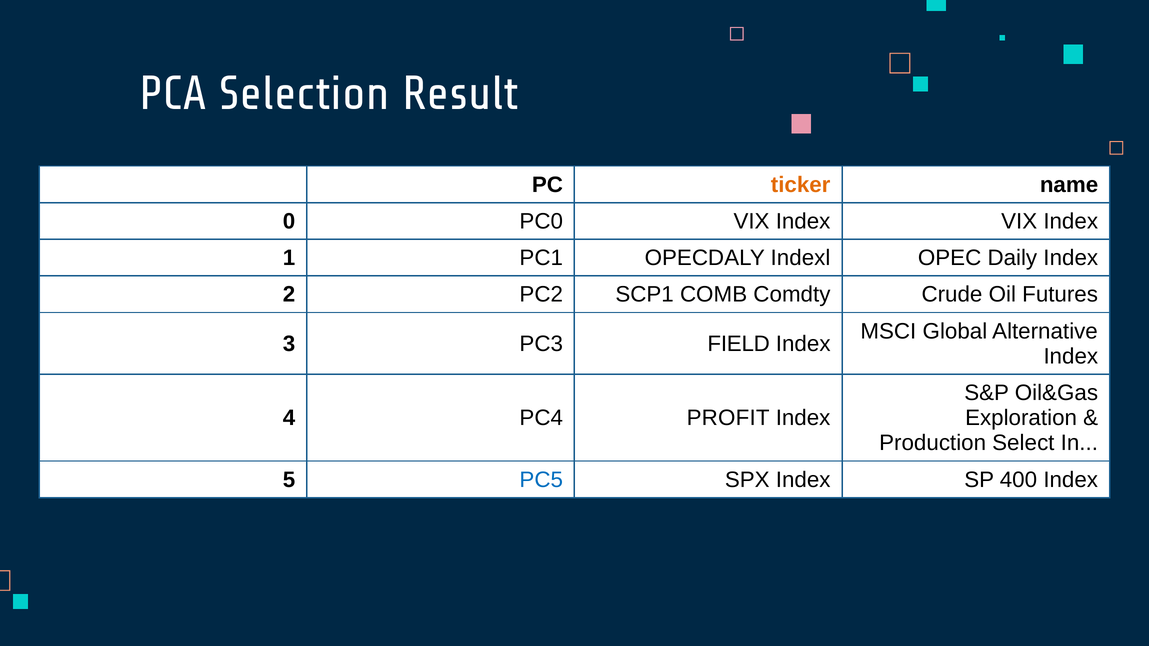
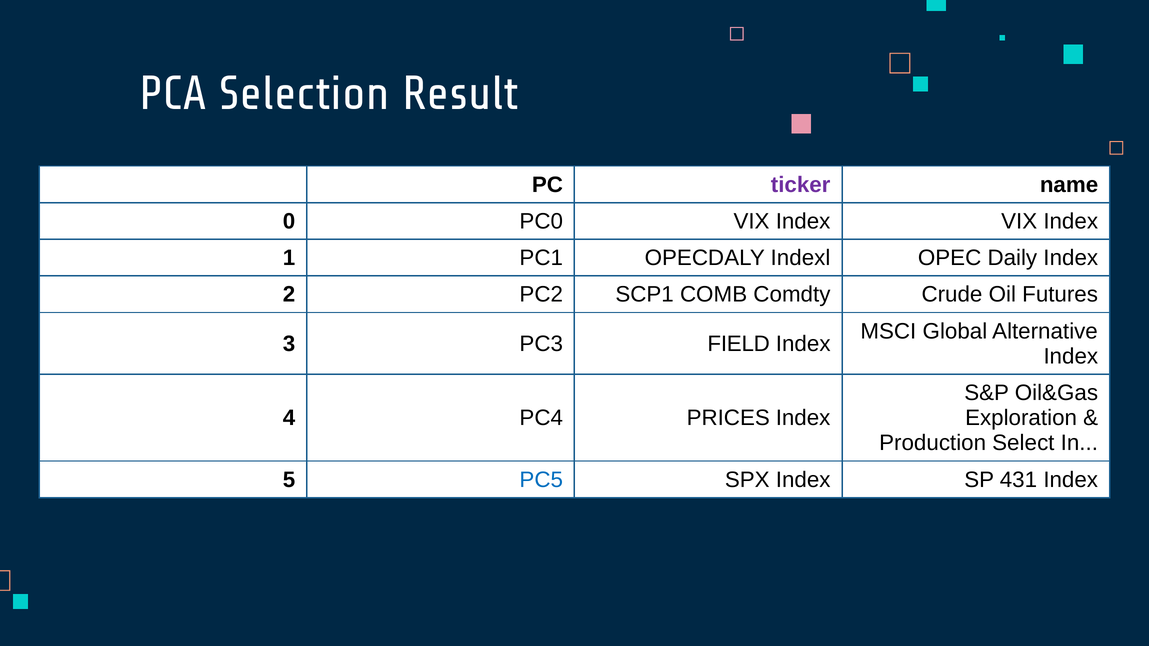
ticker colour: orange -> purple
PROFIT: PROFIT -> PRICES
400: 400 -> 431
